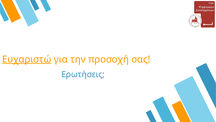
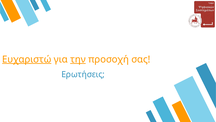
την underline: none -> present
